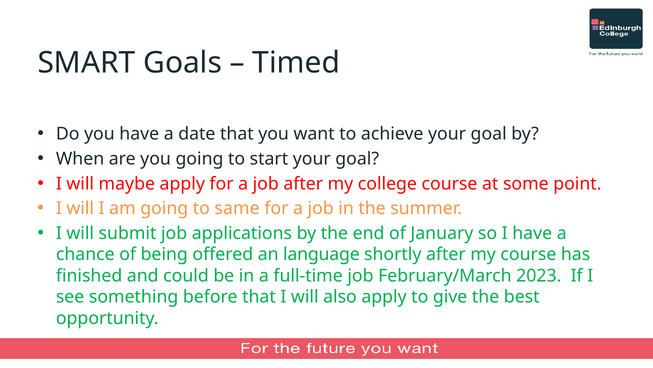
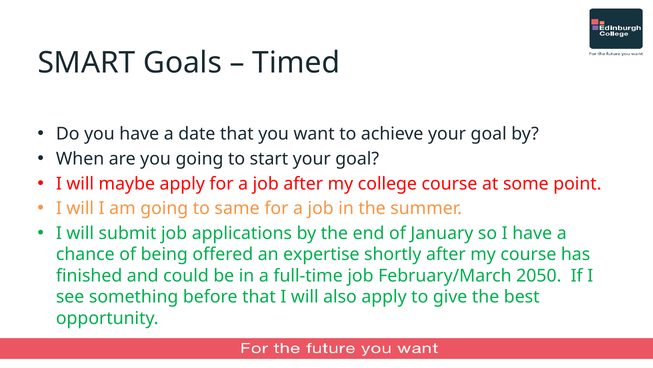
language: language -> expertise
2023: 2023 -> 2050
